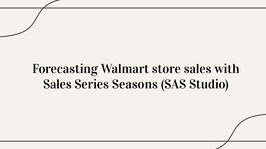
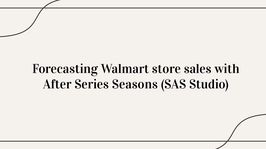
Sales at (57, 85): Sales -> After
